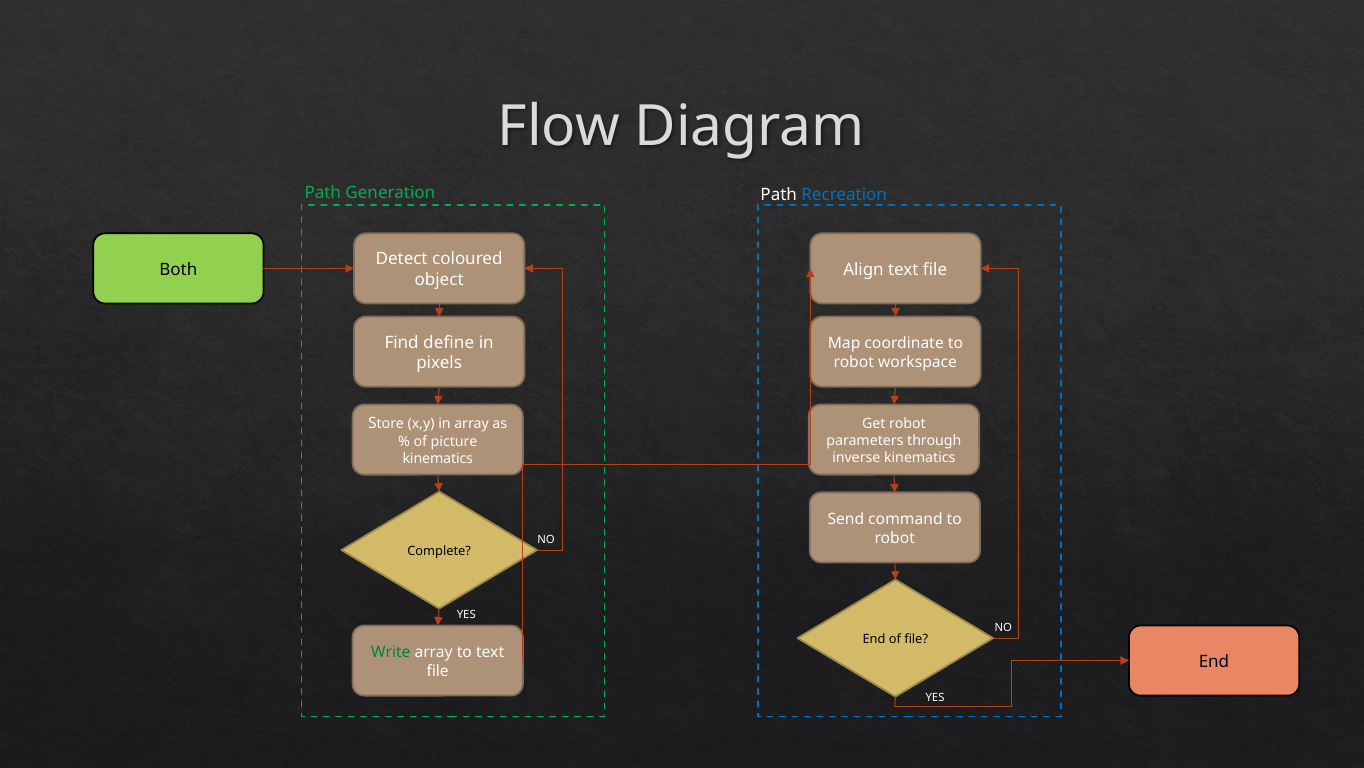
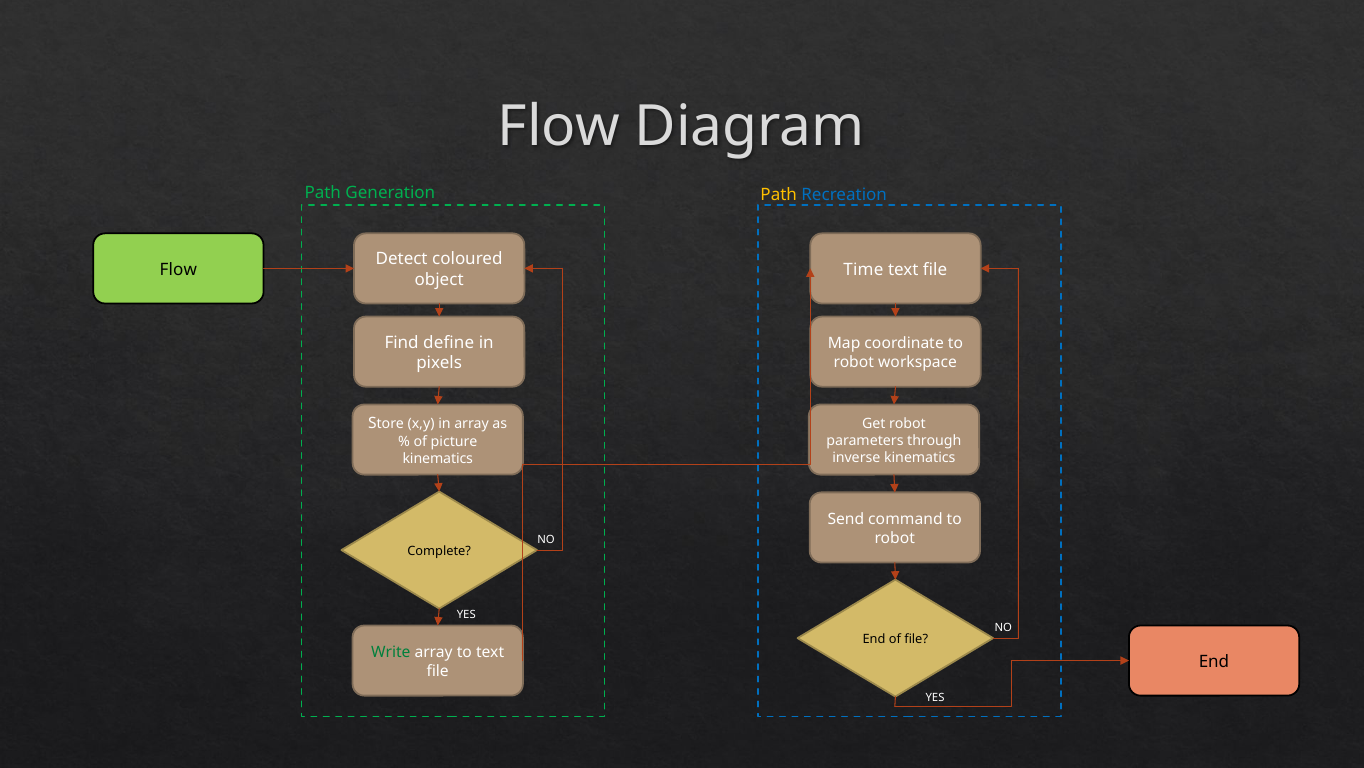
Path at (779, 195) colour: white -> yellow
Both at (178, 269): Both -> Flow
Align: Align -> Time
